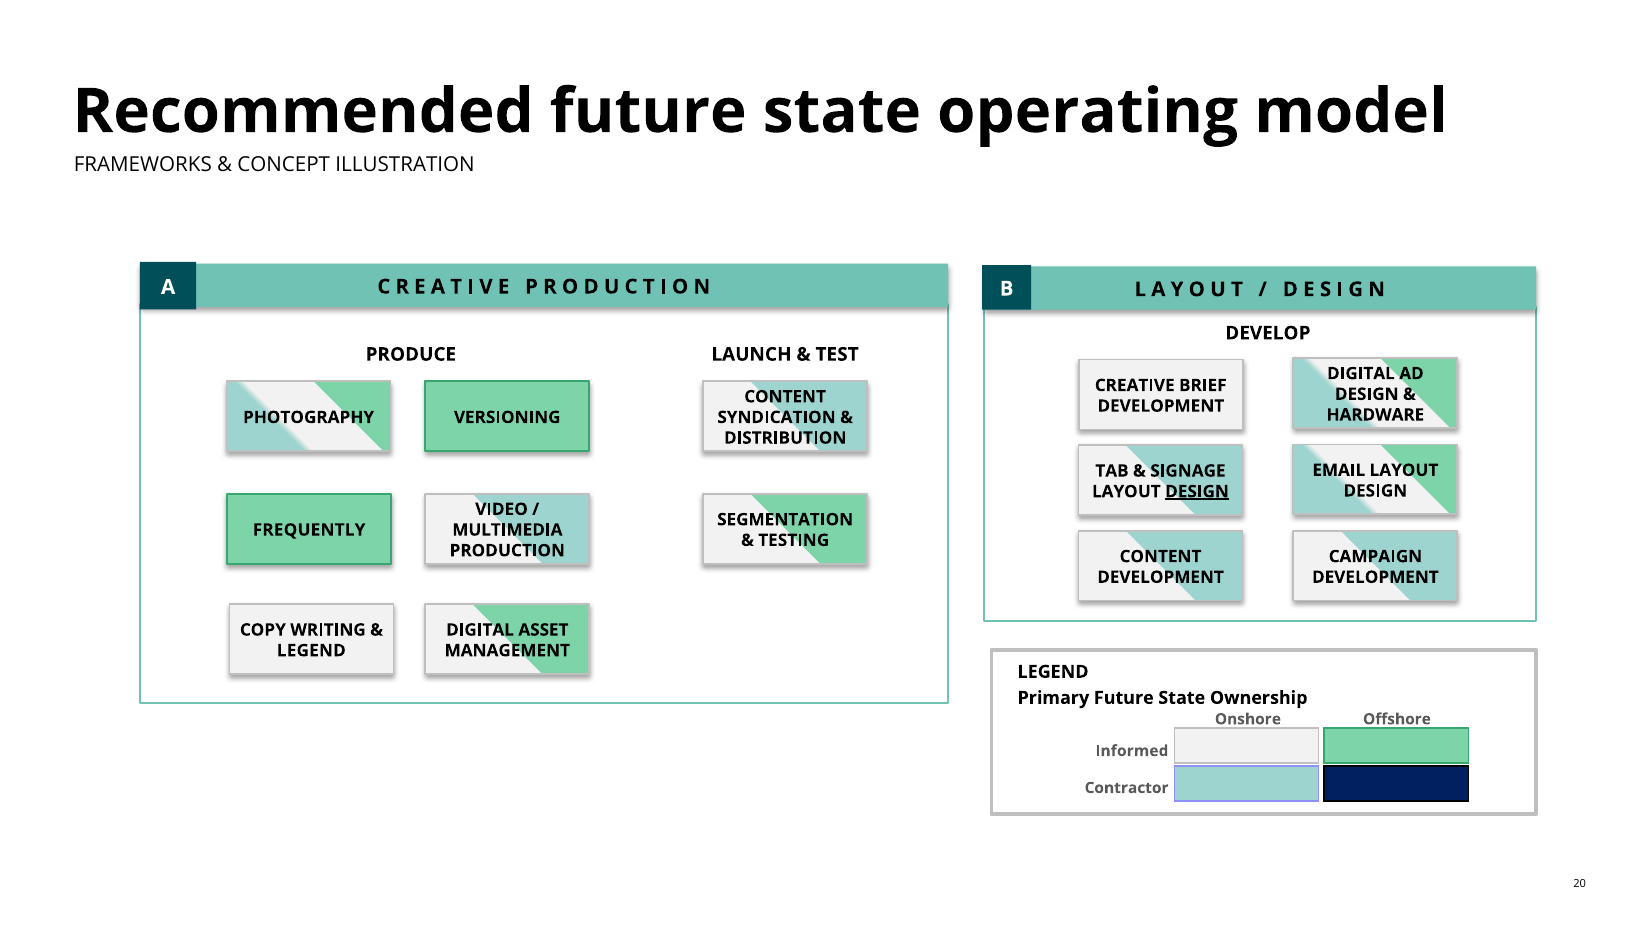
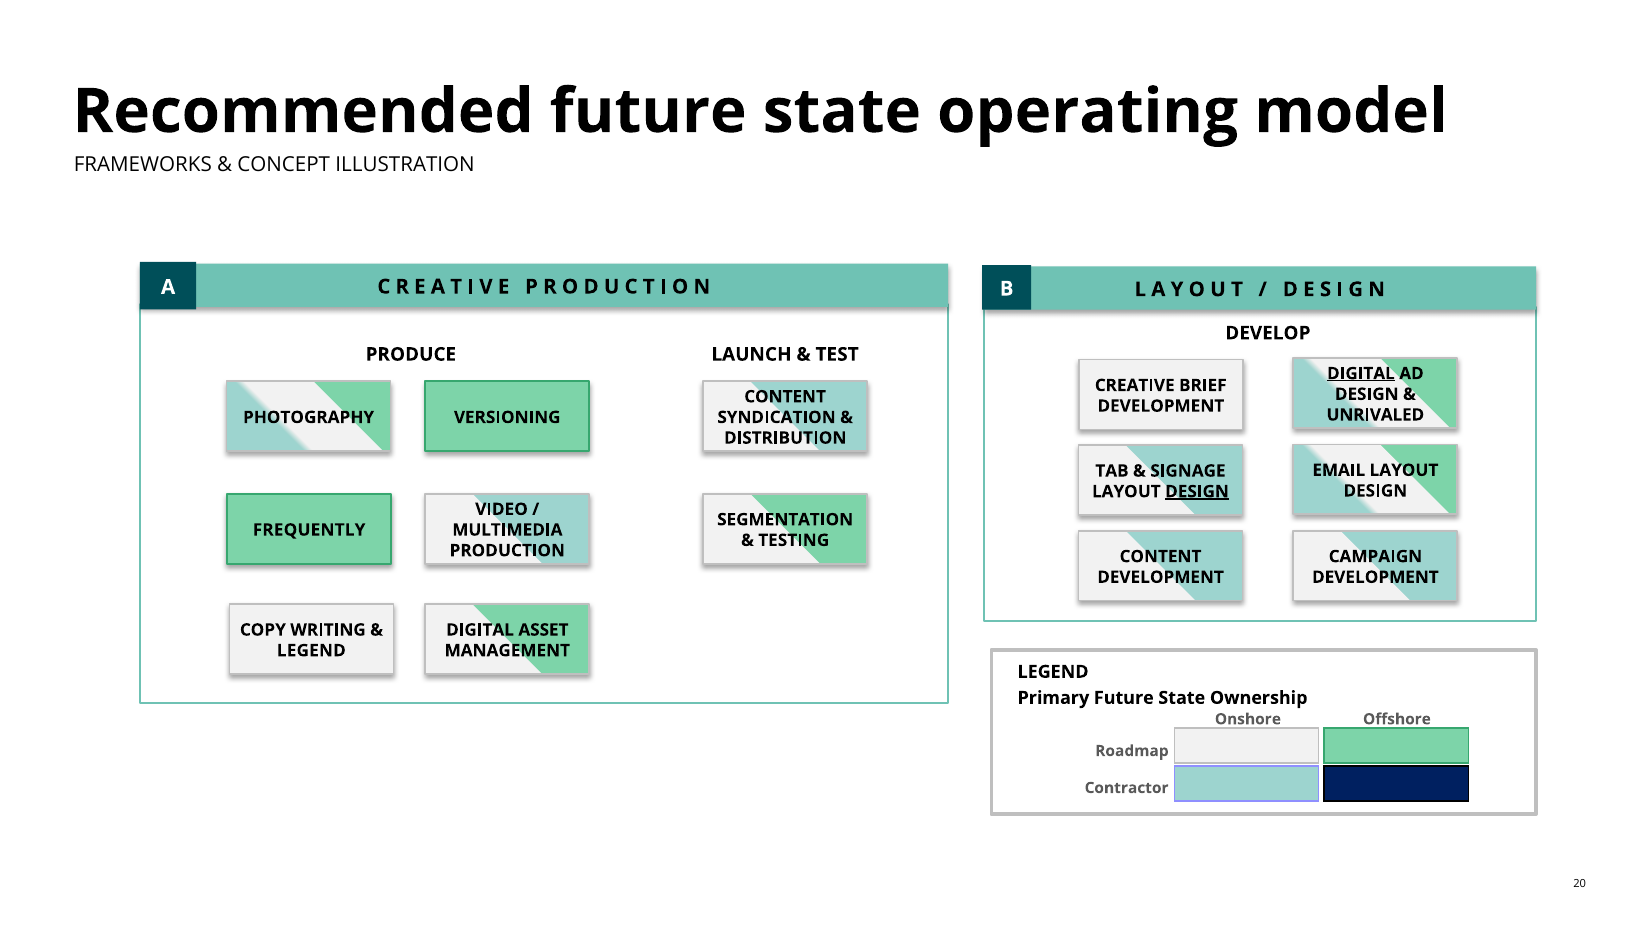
DIGITAL at (1361, 374) underline: none -> present
HARDWARE: HARDWARE -> UNRIVALED
Informed: Informed -> Roadmap
